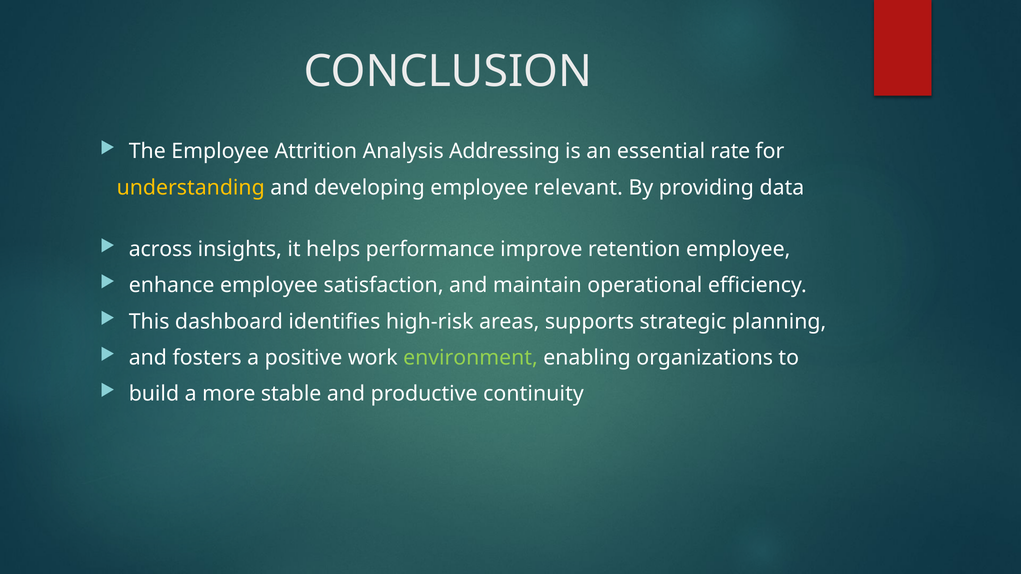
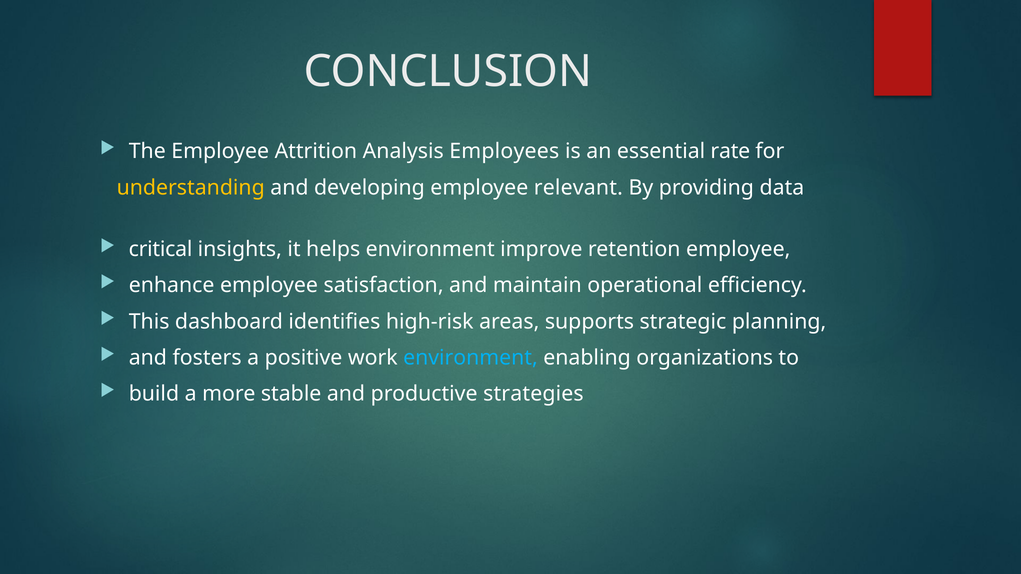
Addressing: Addressing -> Employees
across: across -> critical
helps performance: performance -> environment
environment at (470, 358) colour: light green -> light blue
continuity: continuity -> strategies
